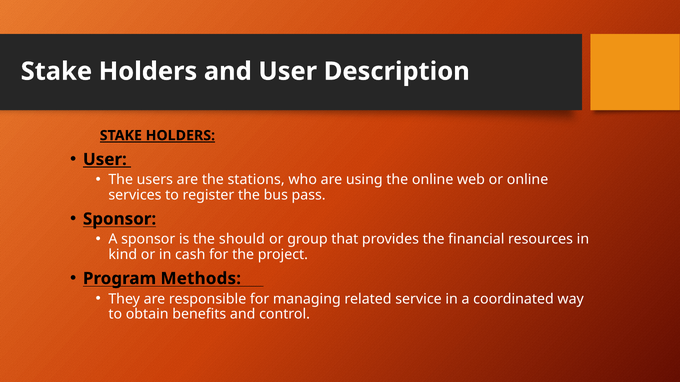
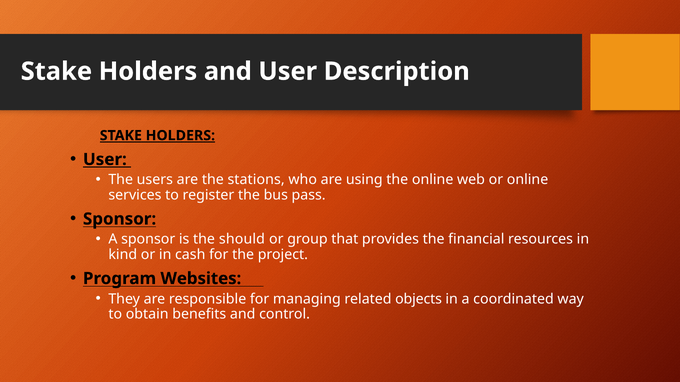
Methods: Methods -> Websites
service: service -> objects
